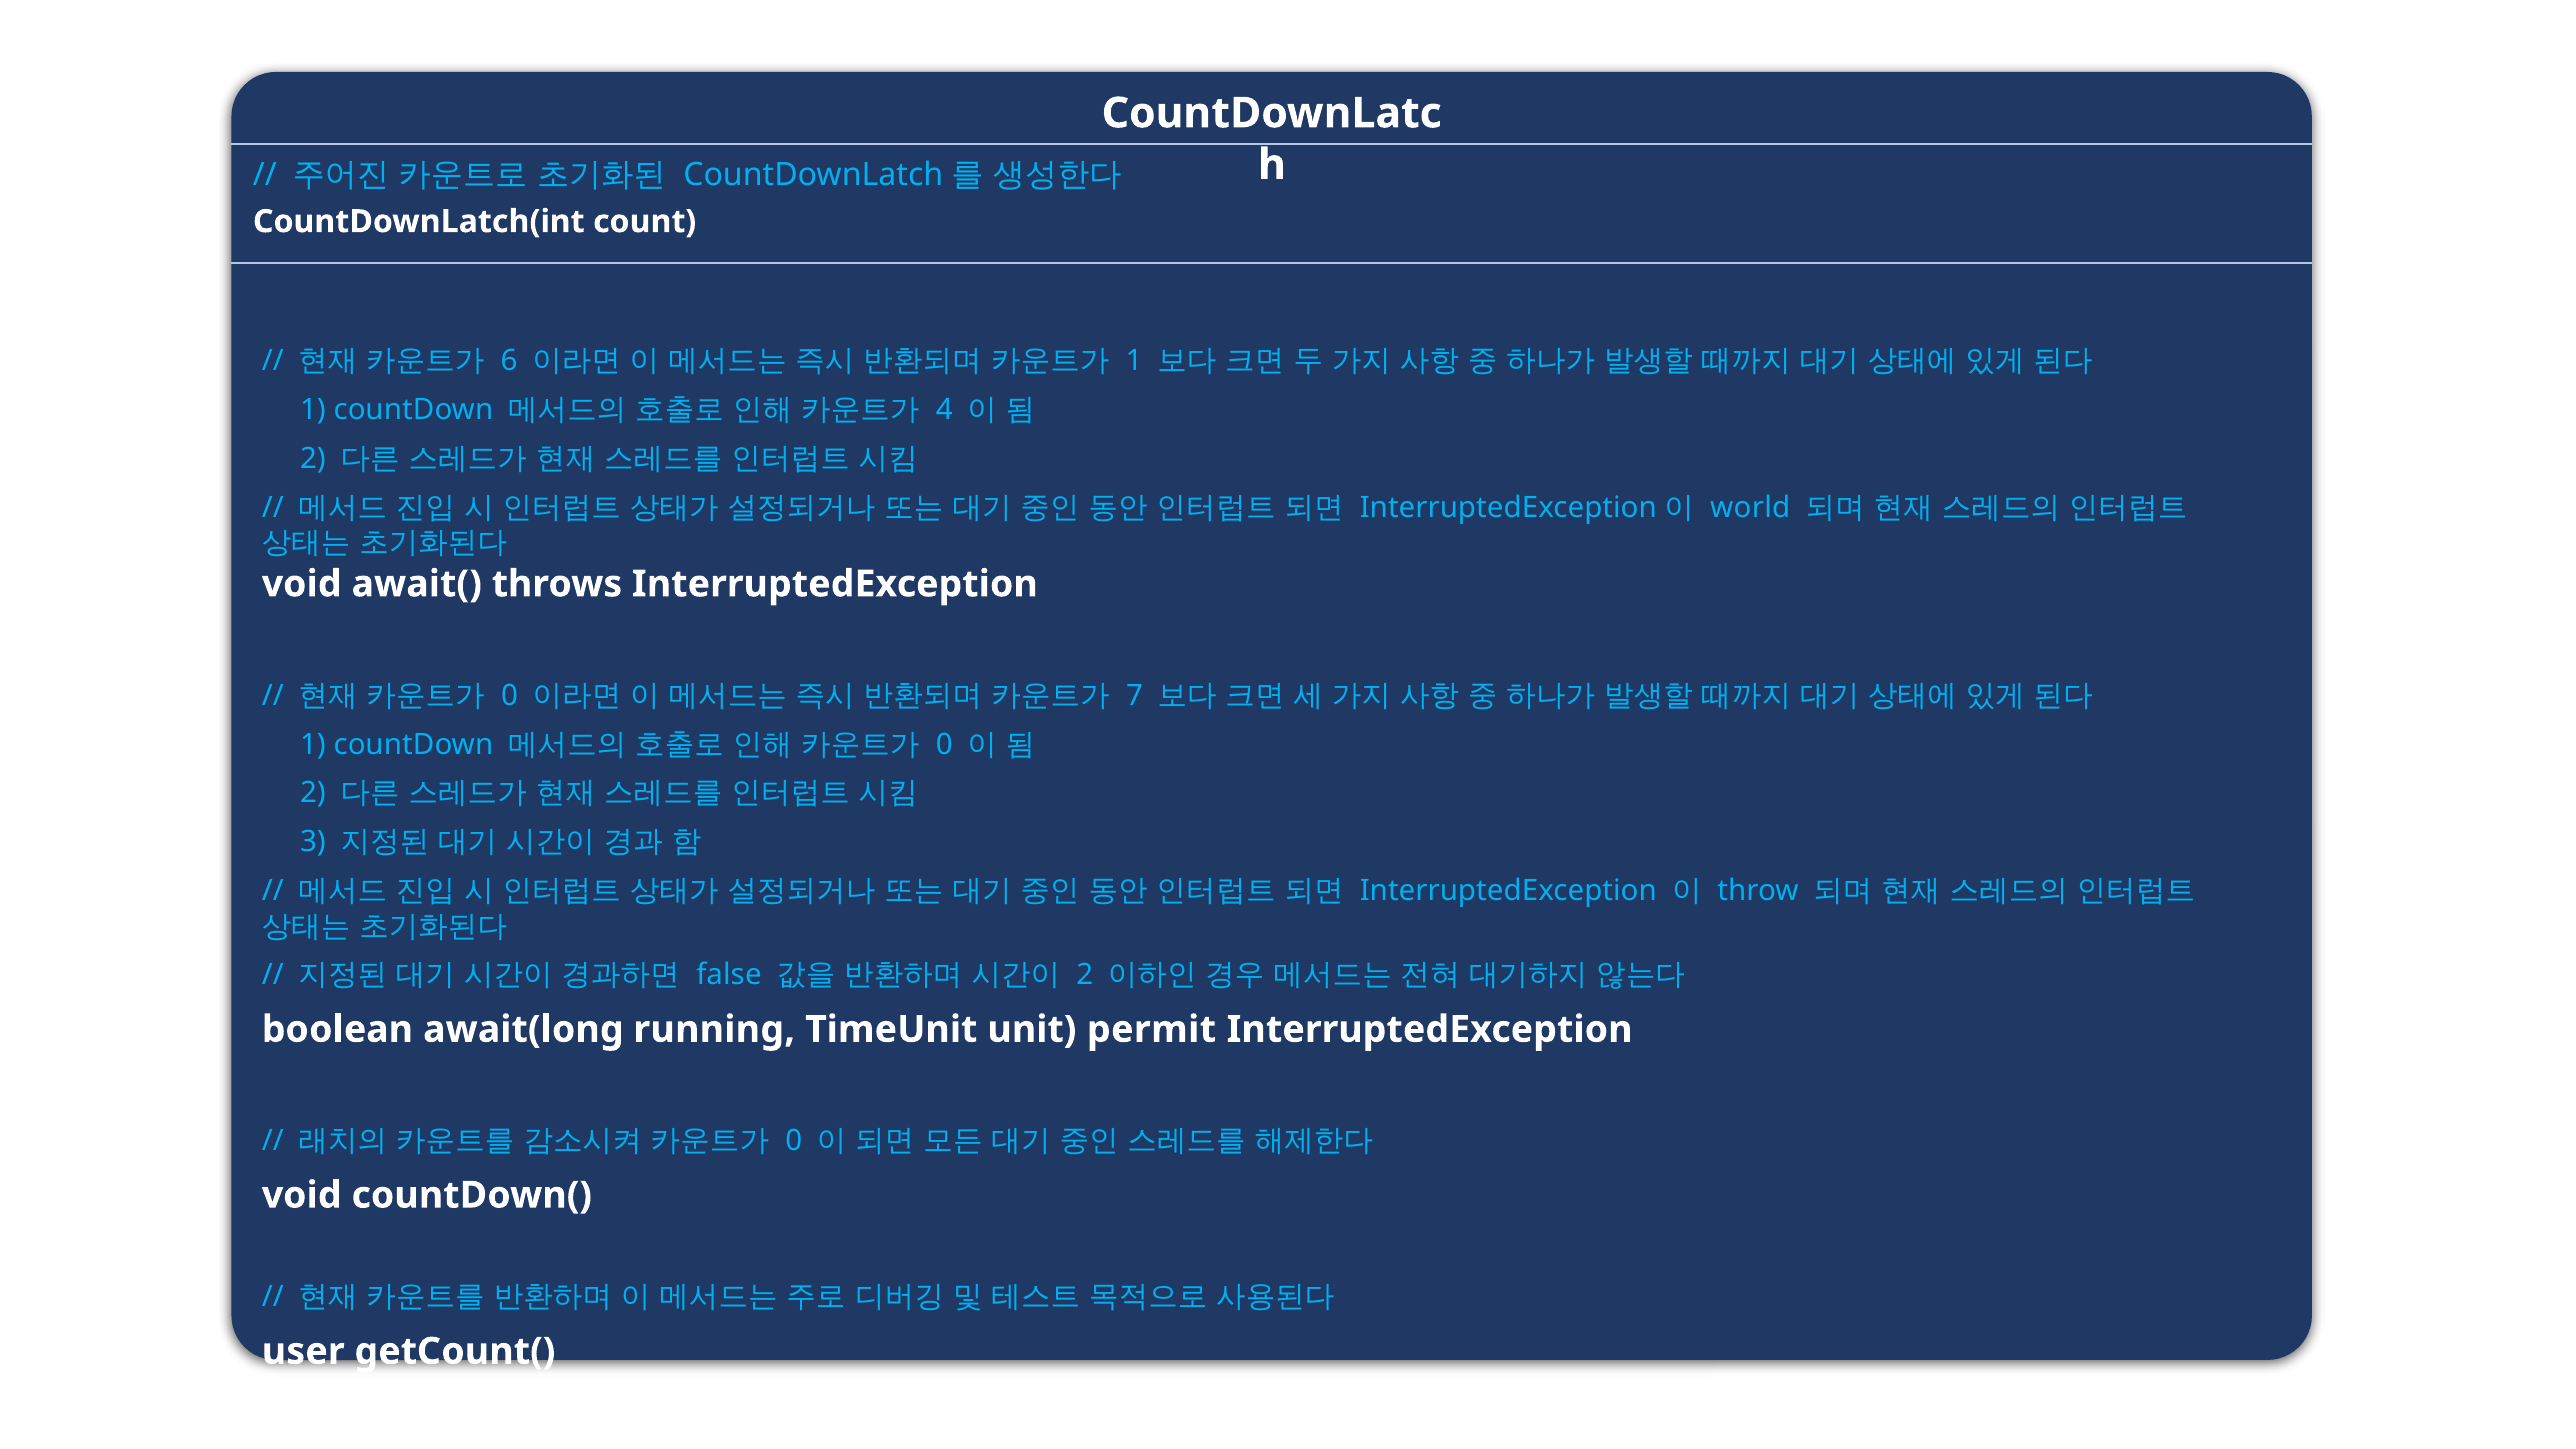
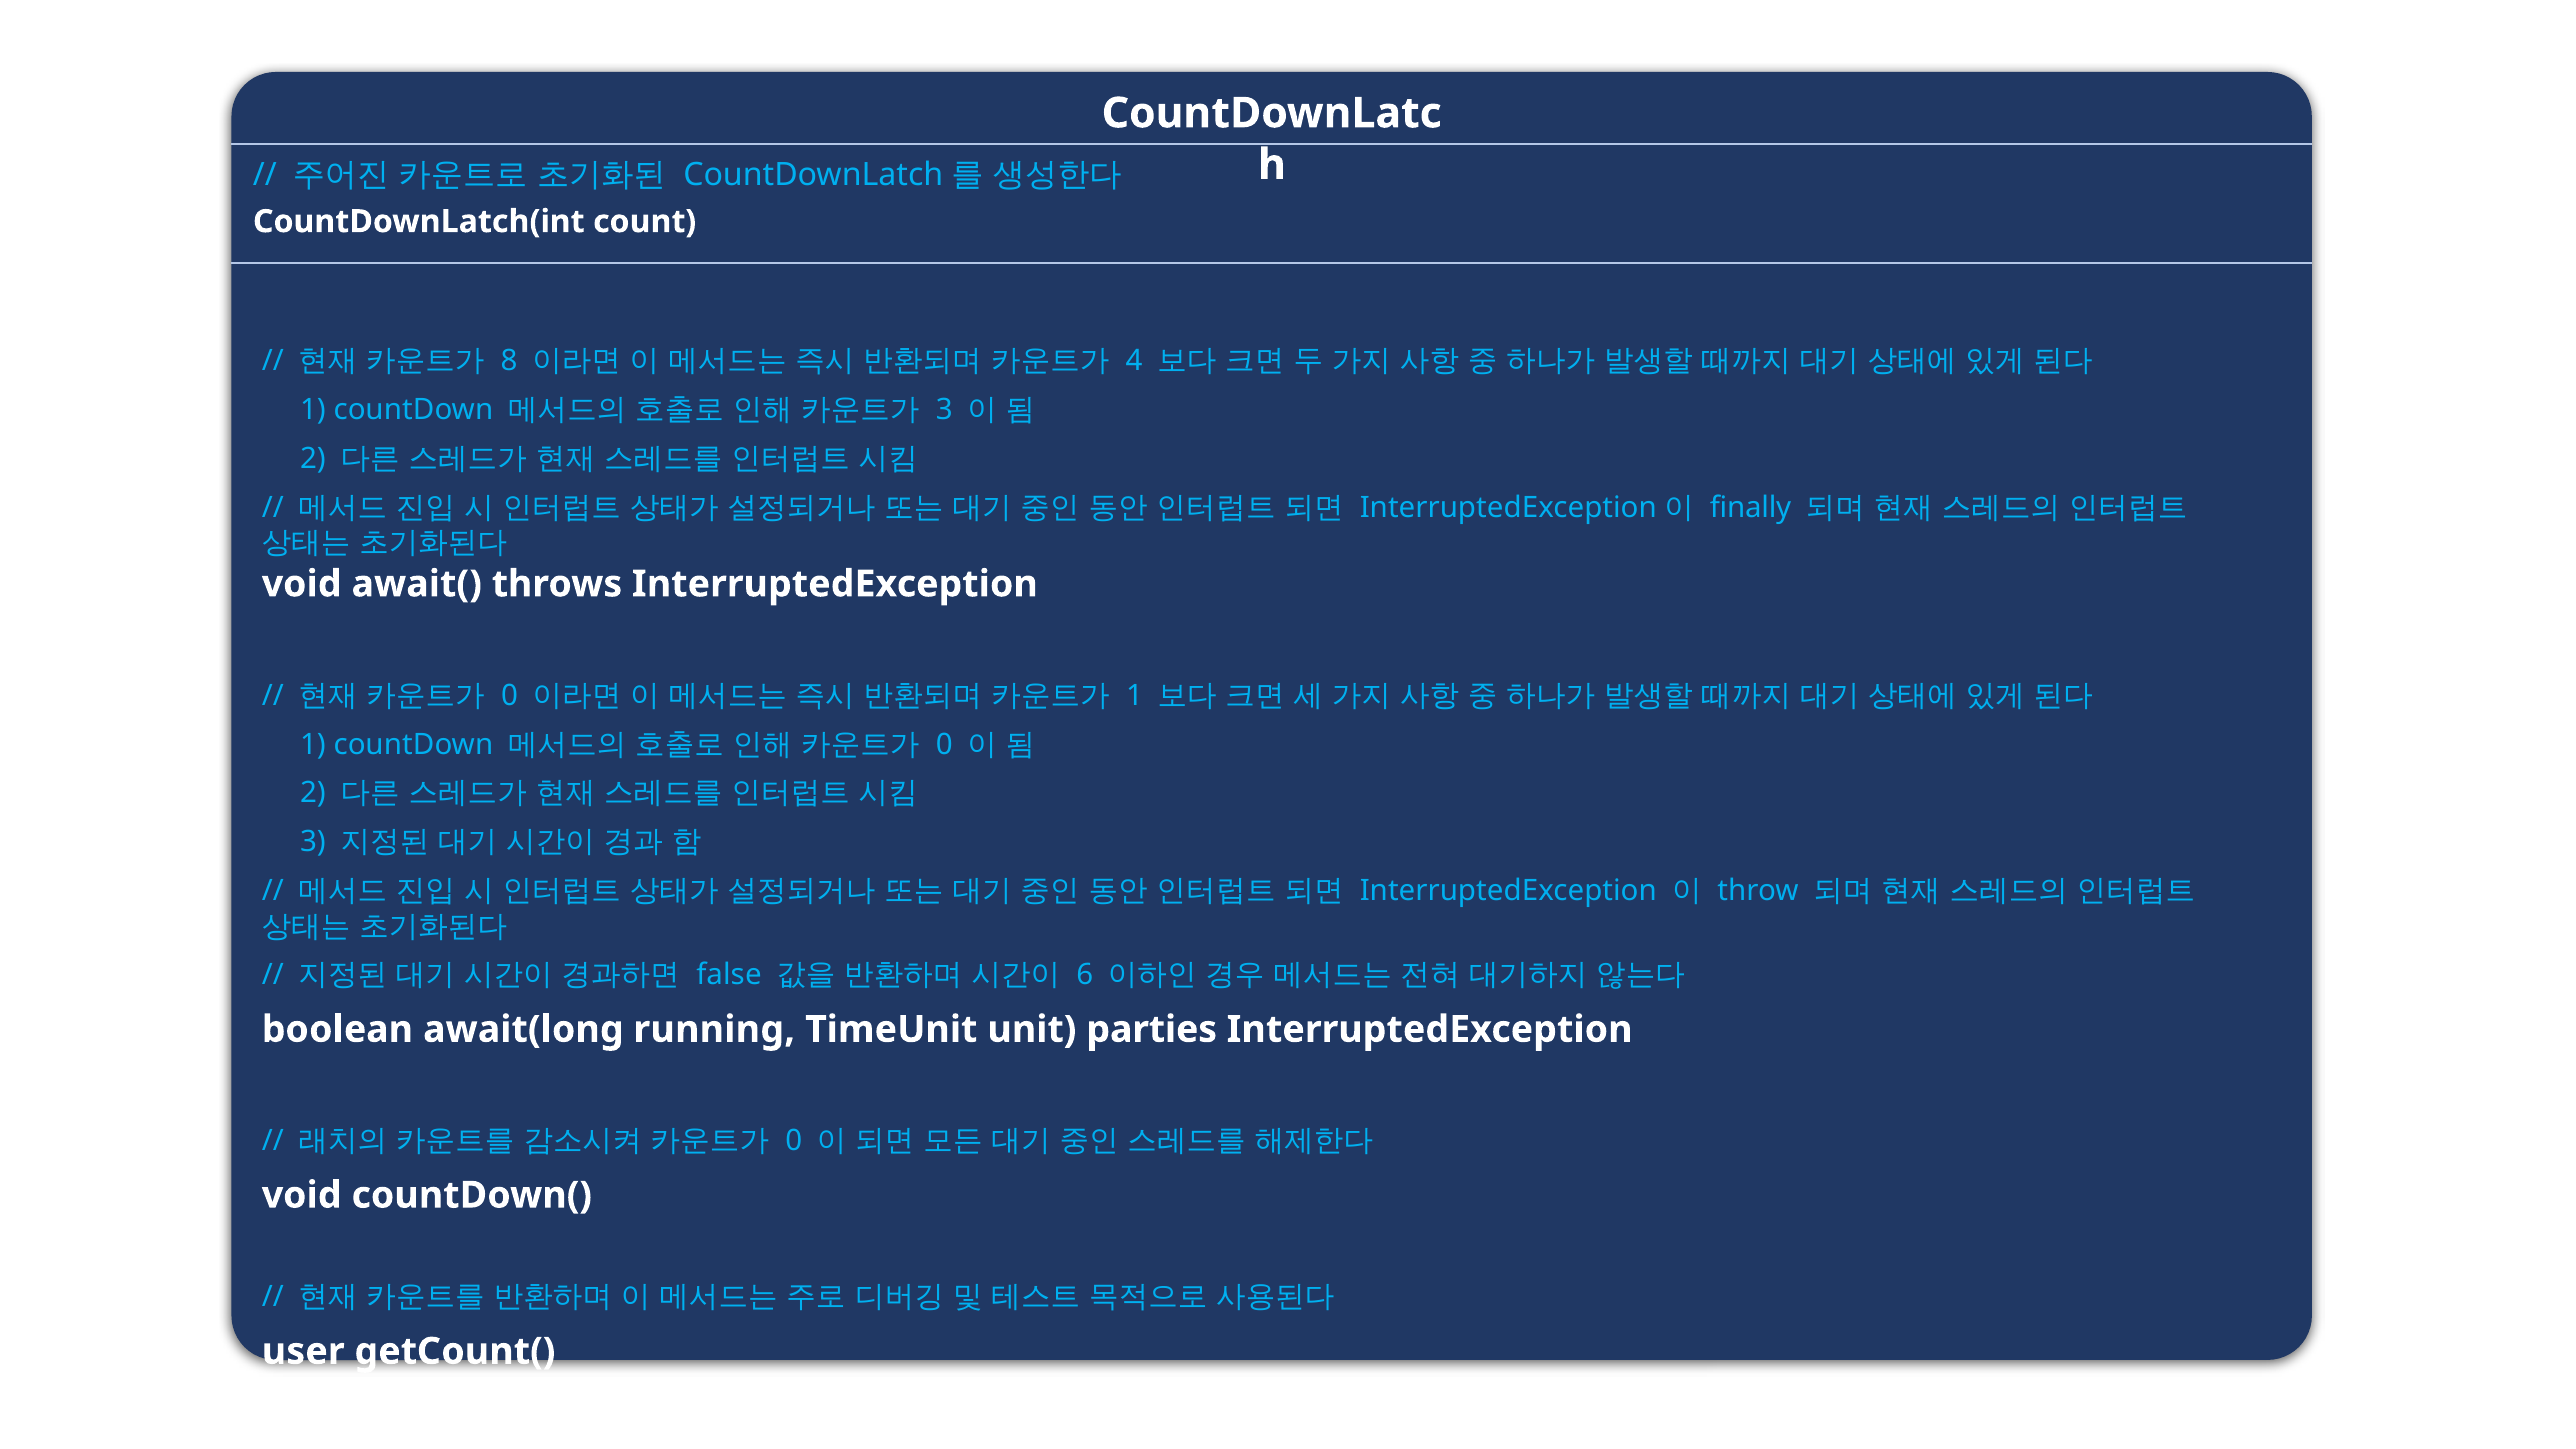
6: 6 -> 8
1 at (1134, 361): 1 -> 4
4 at (944, 410): 4 -> 3
world: world -> finally
7 at (1134, 696): 7 -> 1
2 at (1085, 975): 2 -> 6
permit: permit -> parties
